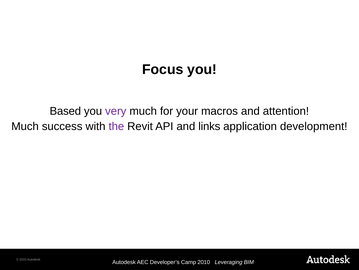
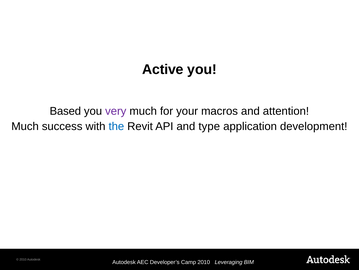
Focus: Focus -> Active
the colour: purple -> blue
links: links -> type
